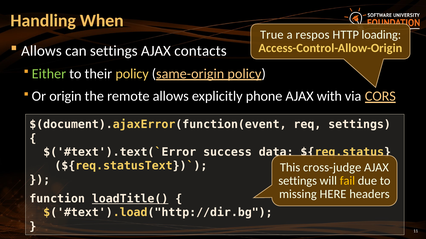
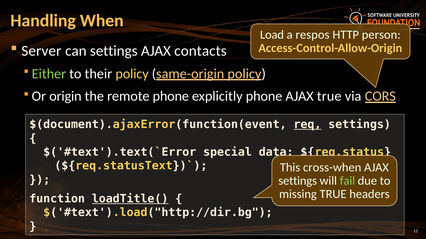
True: True -> Load
loading: loading -> person
Allows at (41, 51): Allows -> Server
remote allows: allows -> phone
AJAX with: with -> true
req underline: none -> present
success: success -> special
cross-judge: cross-judge -> cross-when
fail colour: yellow -> light green
missing HERE: HERE -> TRUE
